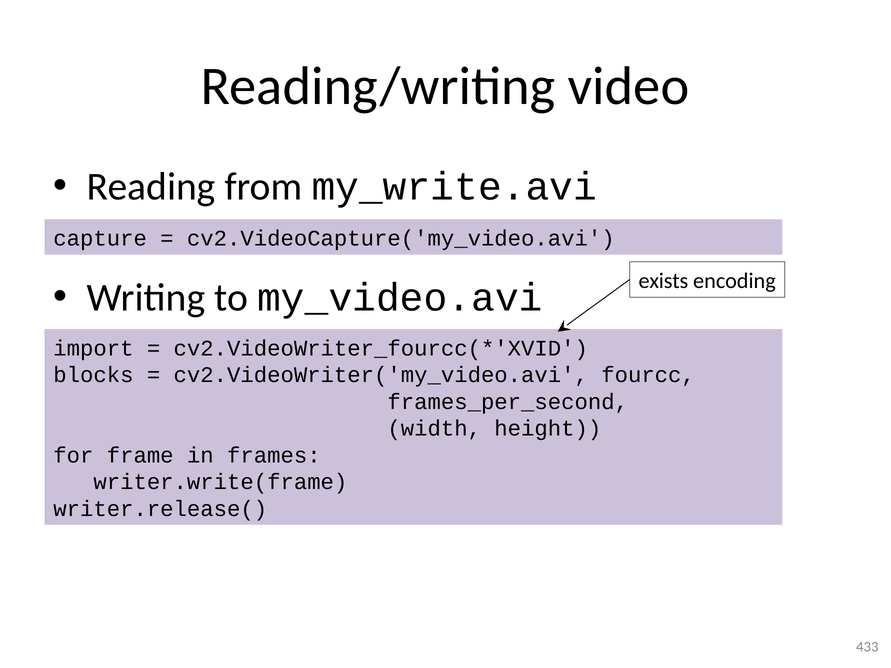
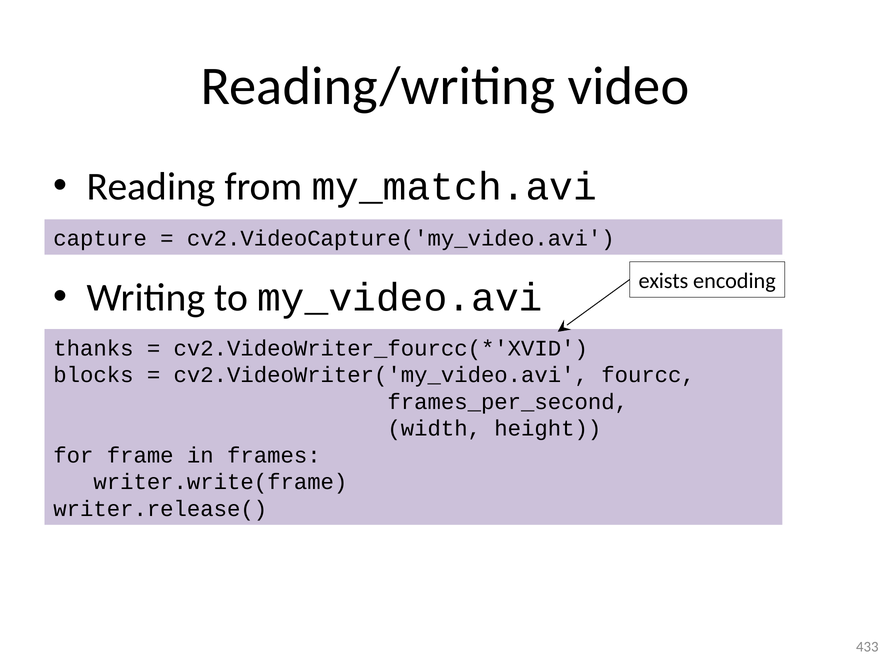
my_write.avi: my_write.avi -> my_match.avi
import: import -> thanks
